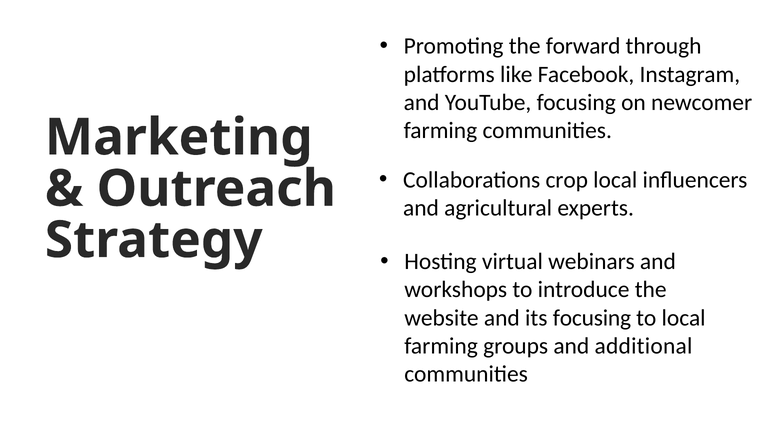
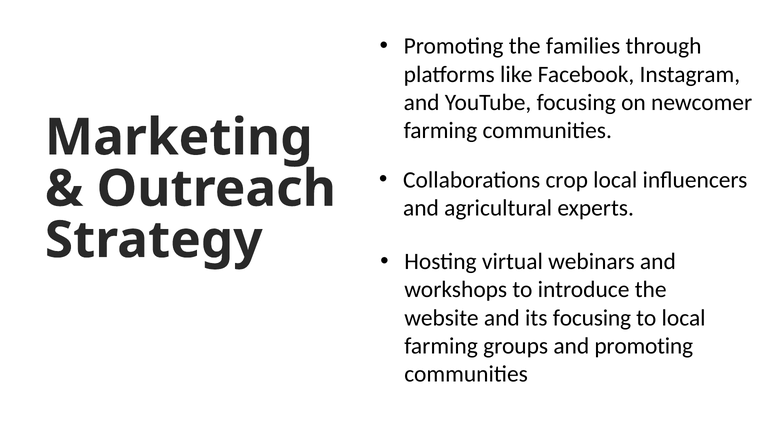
forward: forward -> families
and additional: additional -> promoting
